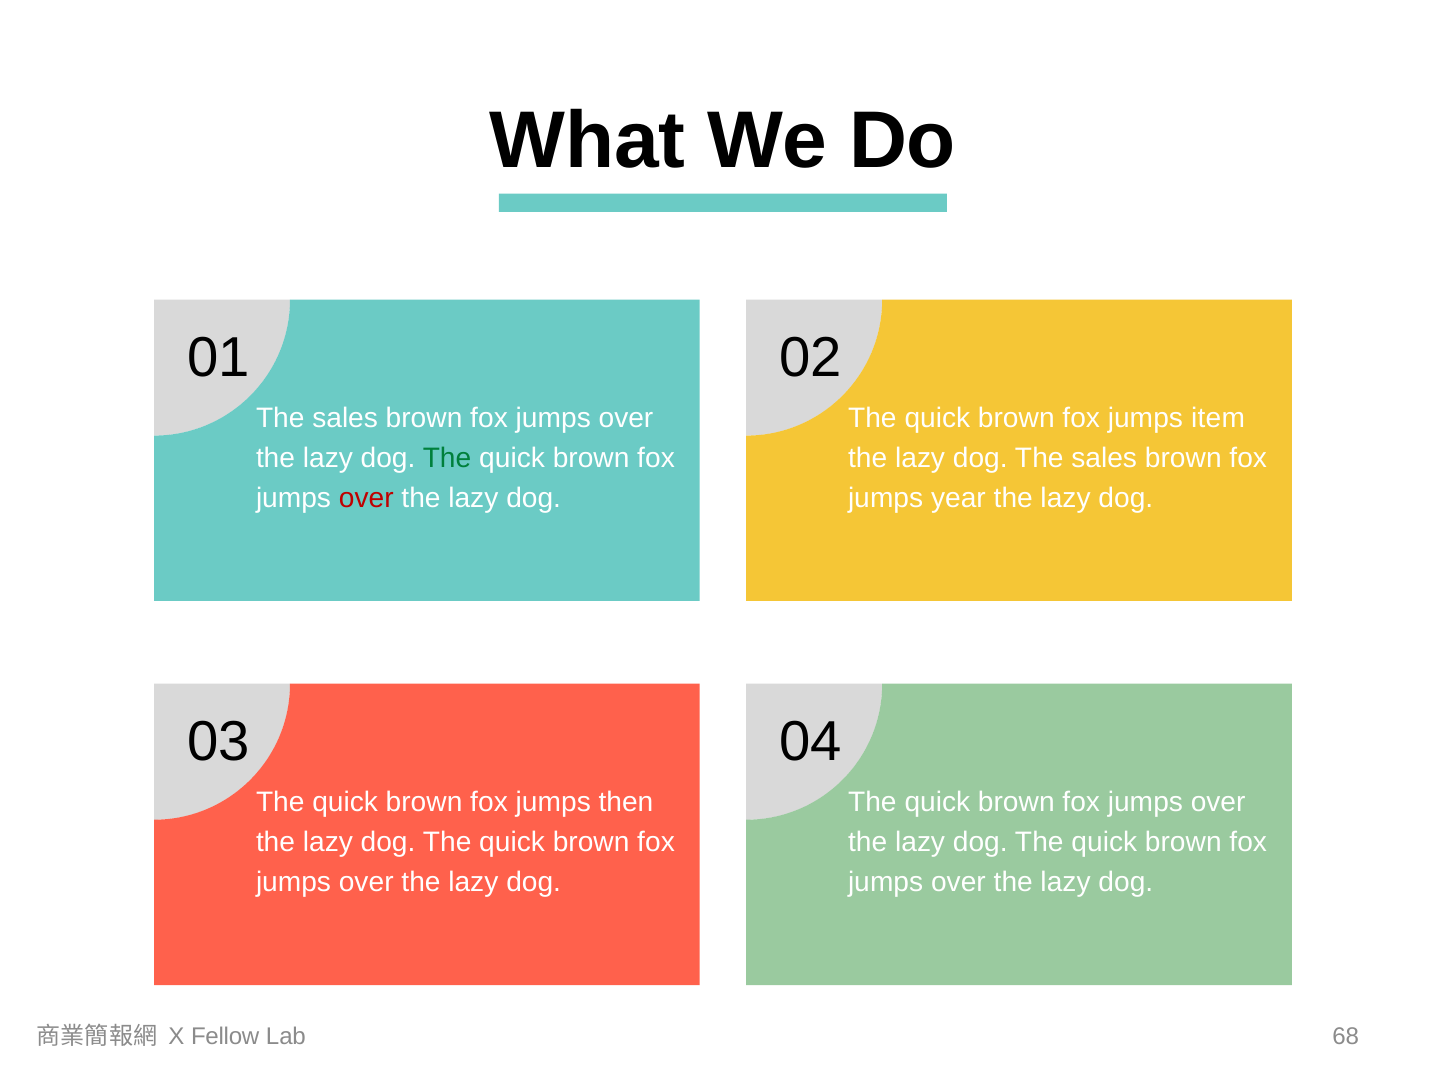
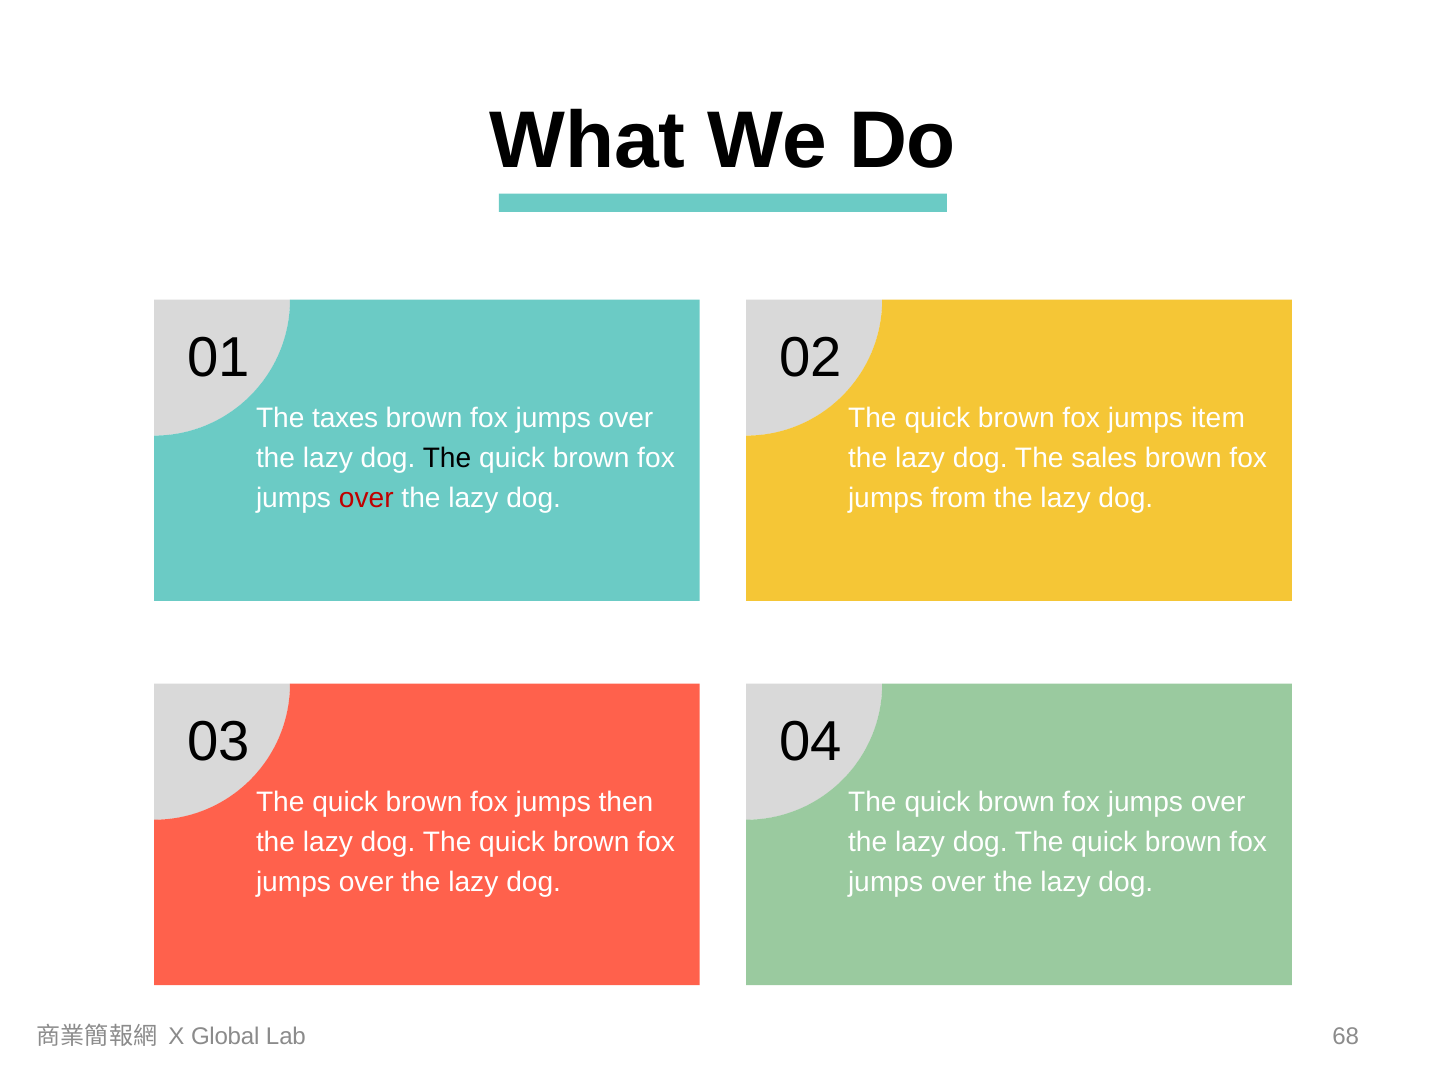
sales at (345, 418): sales -> taxes
The at (447, 458) colour: green -> black
year: year -> from
Fellow: Fellow -> Global
